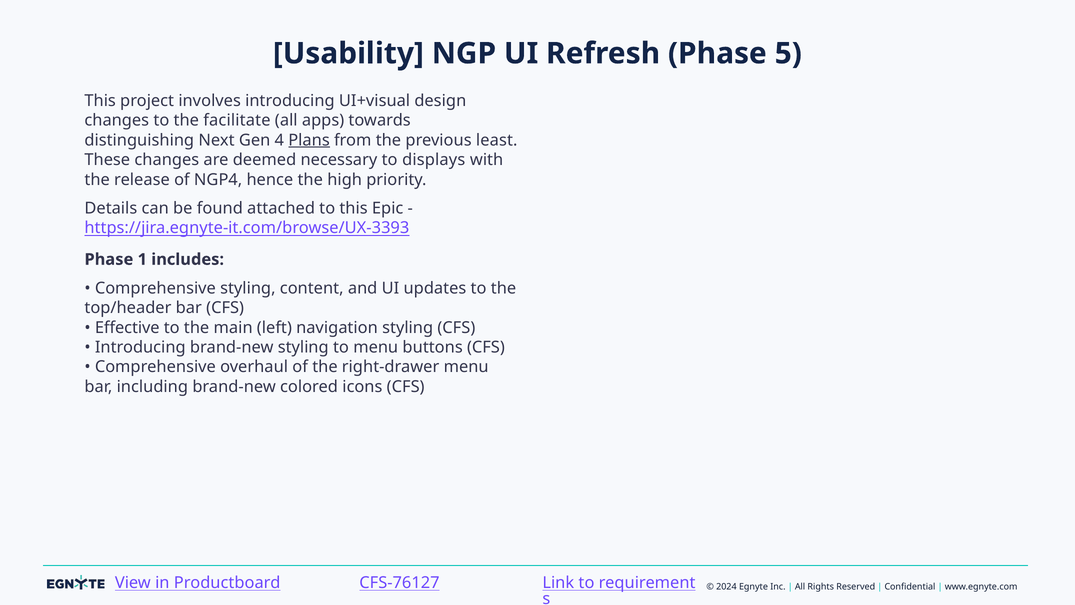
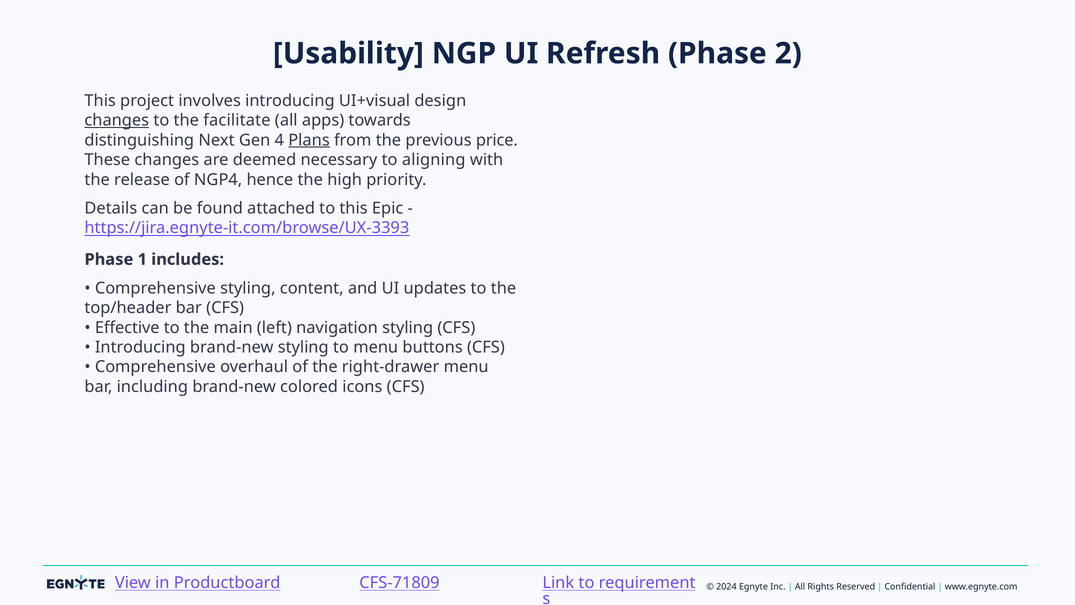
5: 5 -> 2
changes at (117, 120) underline: none -> present
least: least -> price
displays: displays -> aligning
CFS-76127: CFS-76127 -> CFS-71809
